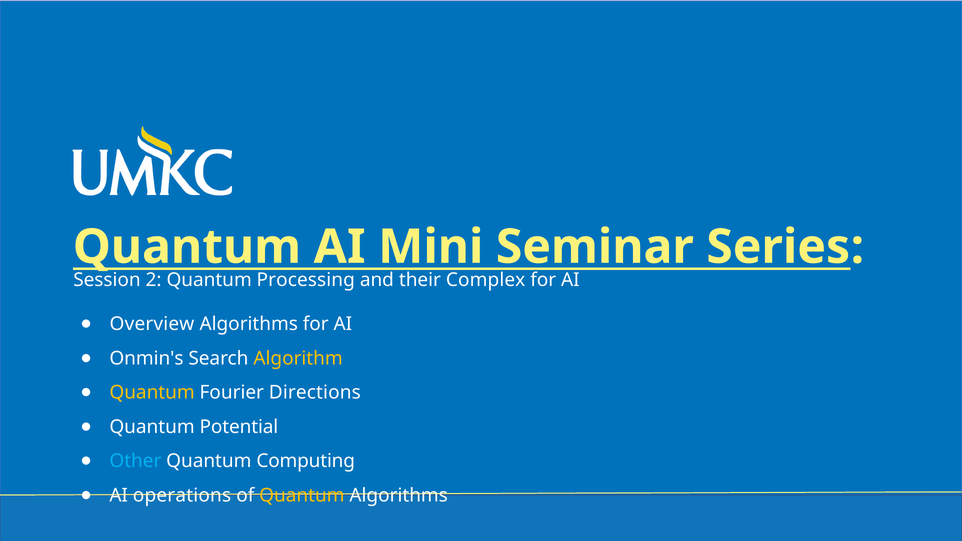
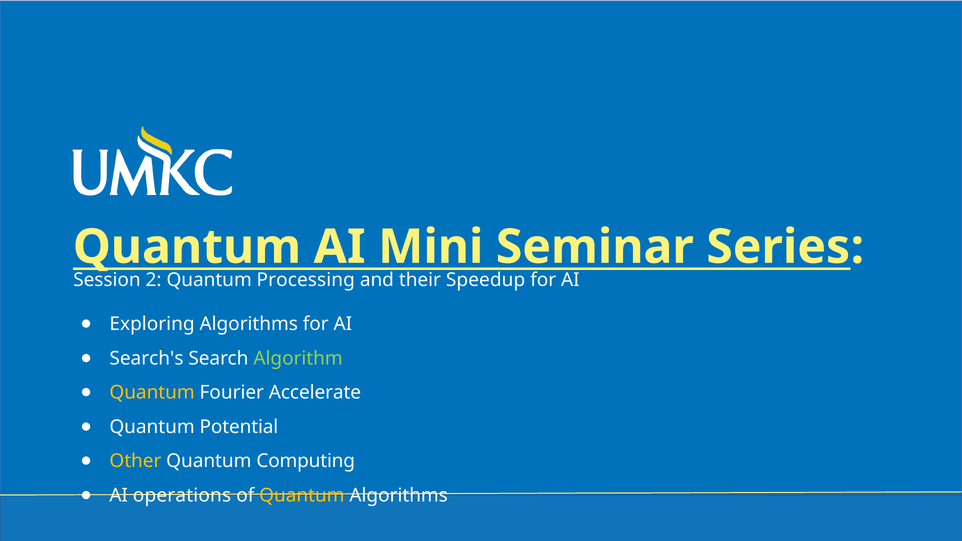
Complex: Complex -> Speedup
Overview: Overview -> Exploring
Onmin's: Onmin's -> Search's
Algorithm colour: yellow -> light green
Directions: Directions -> Accelerate
Other colour: light blue -> yellow
